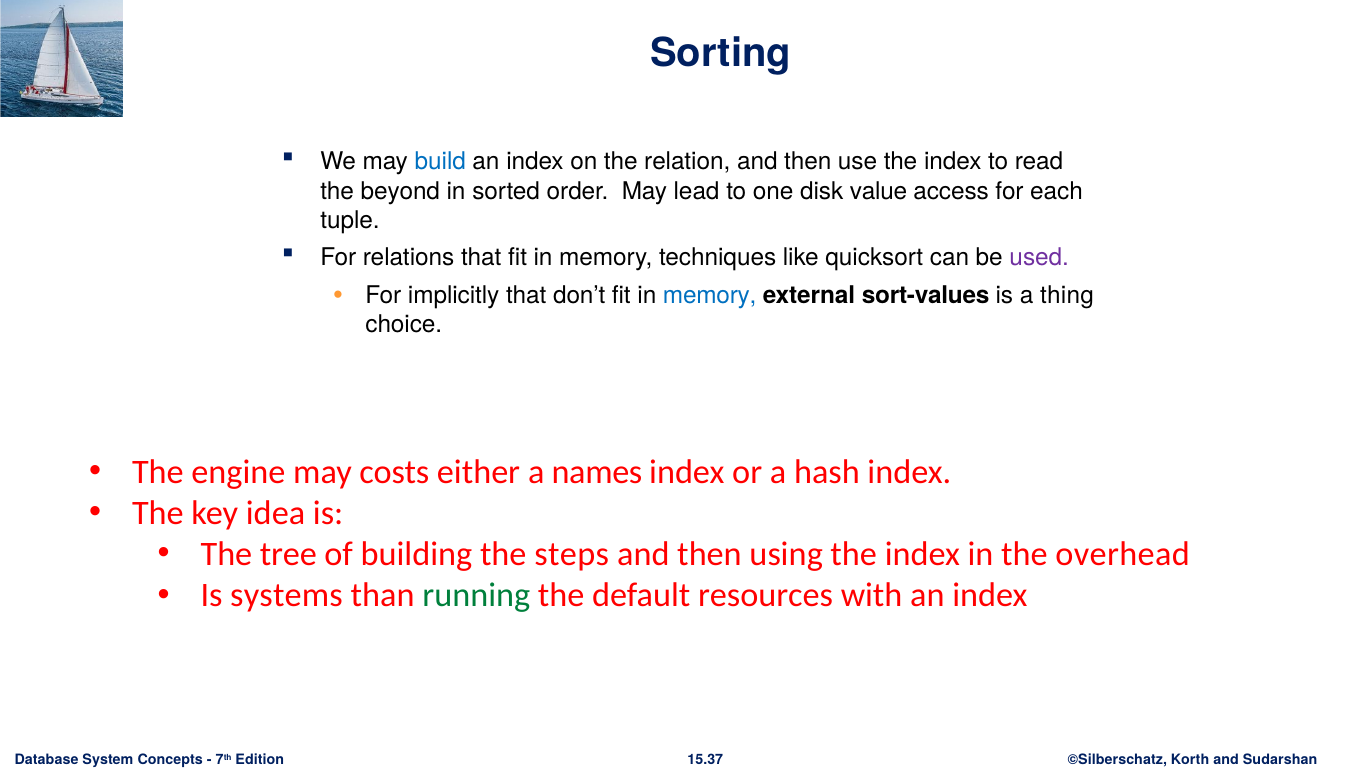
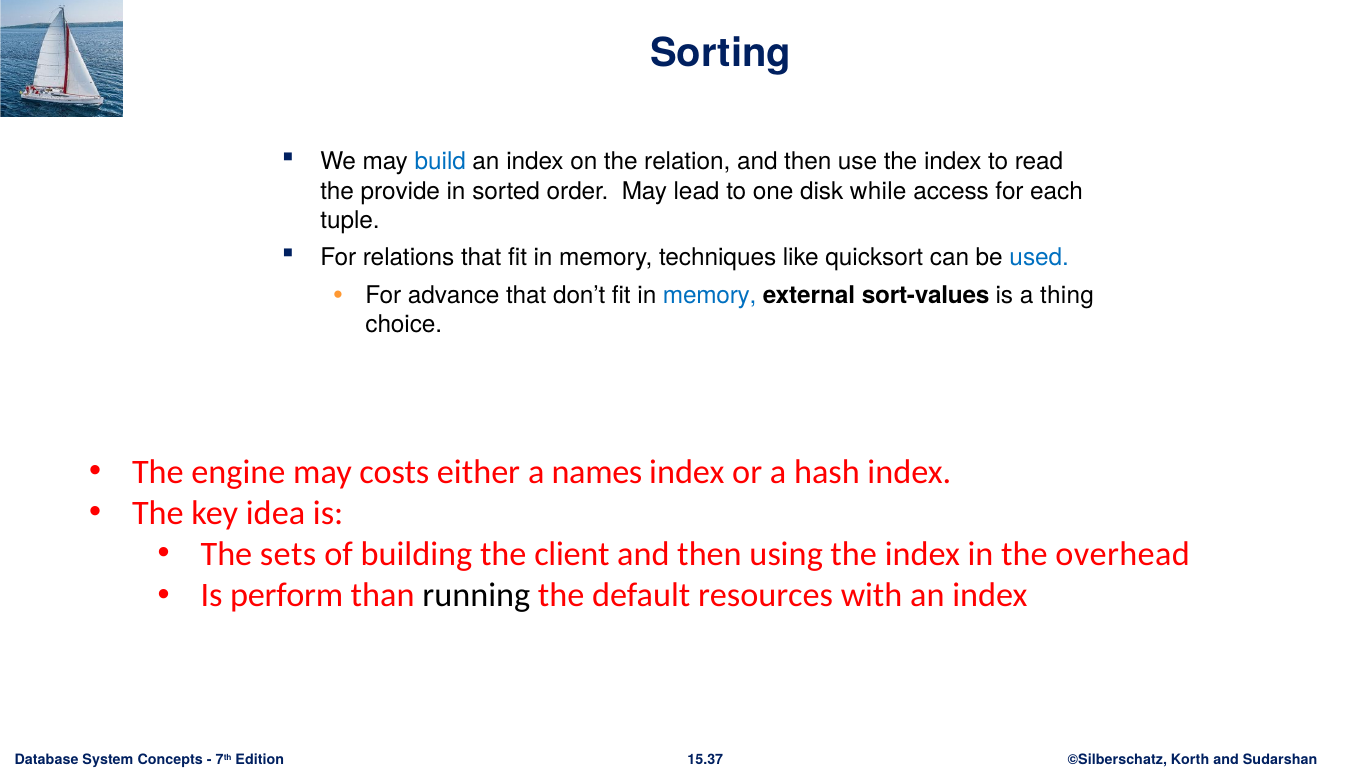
beyond: beyond -> provide
value: value -> while
used colour: purple -> blue
implicitly: implicitly -> advance
tree: tree -> sets
steps: steps -> client
systems: systems -> perform
running colour: green -> black
